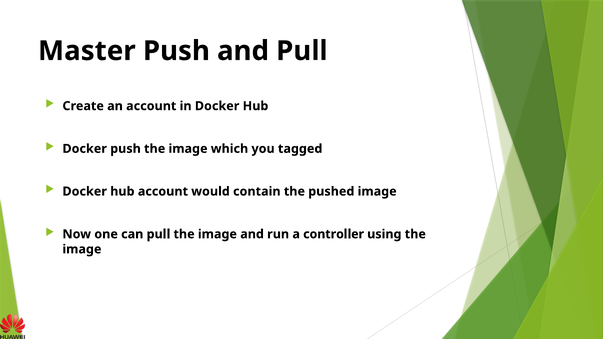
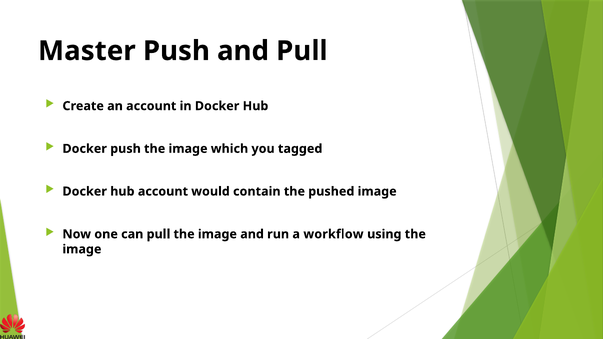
controller: controller -> workflow
